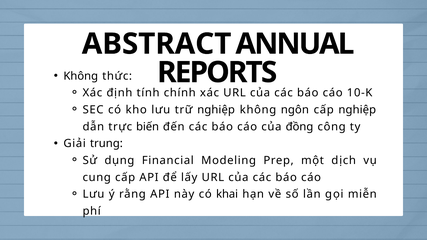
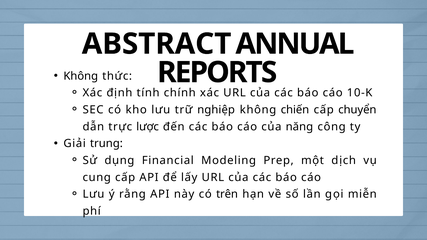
ngôn: ngôn -> chiến
cấp nghiệp: nghiệp -> chuyển
biến: biến -> lược
đồng: đồng -> năng
khai: khai -> trên
